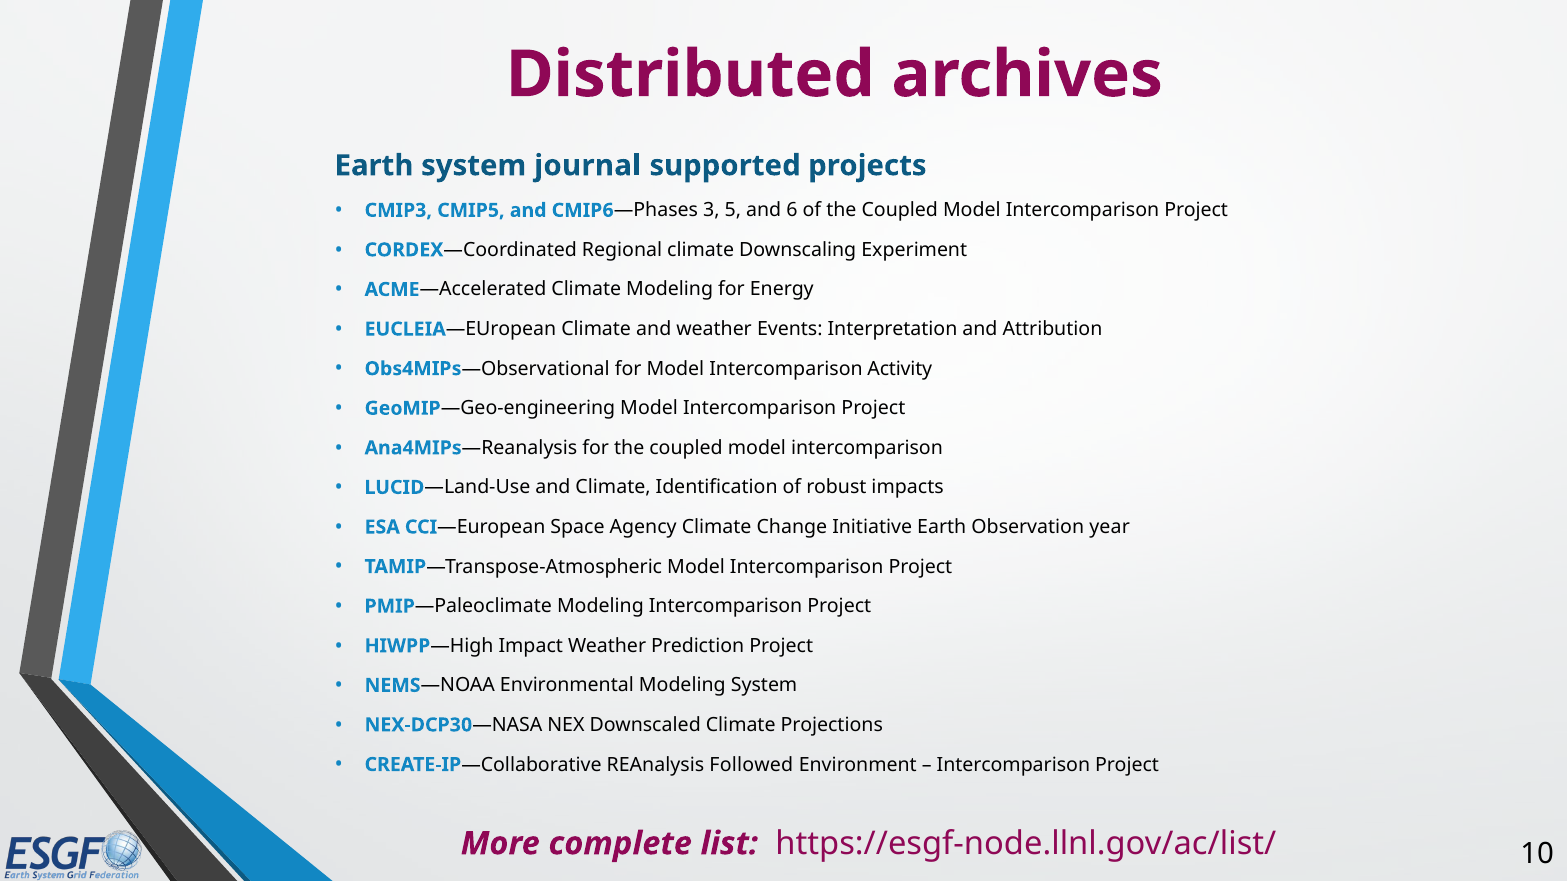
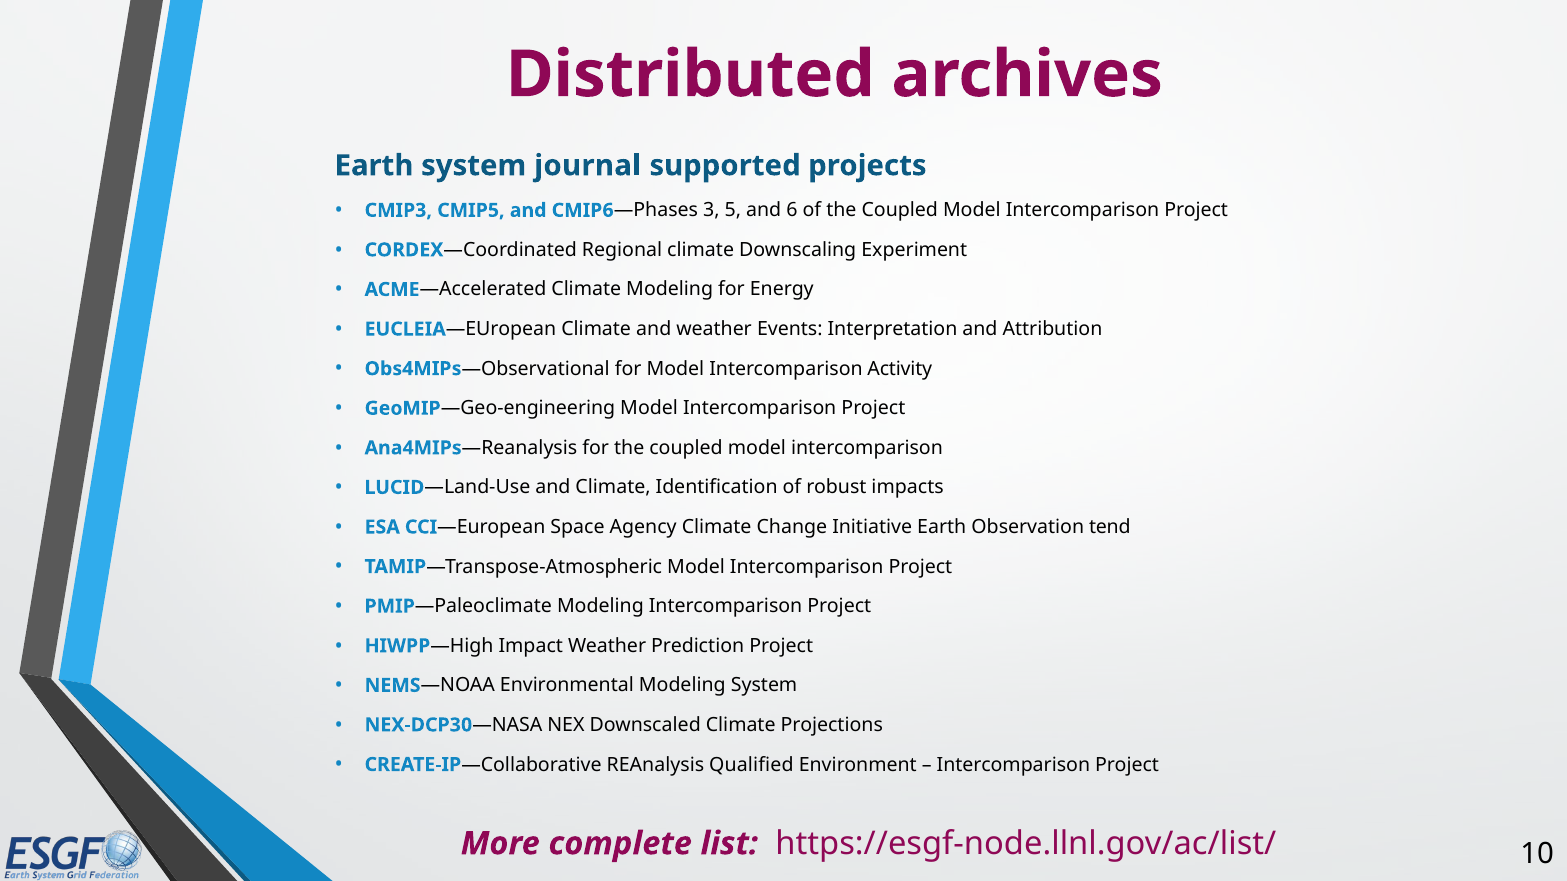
year: year -> tend
Followed: Followed -> Qualified
